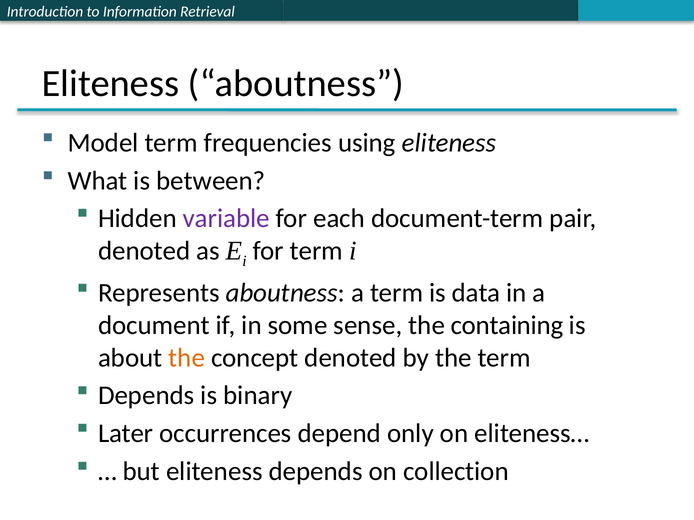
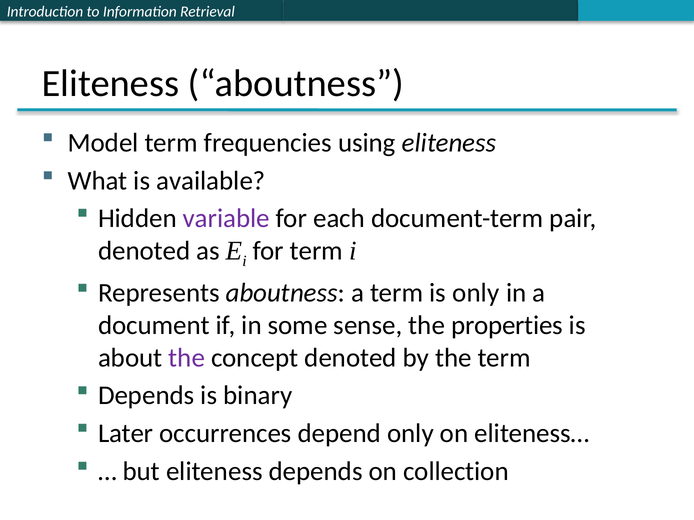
between: between -> available
is data: data -> only
containing: containing -> properties
the at (187, 358) colour: orange -> purple
